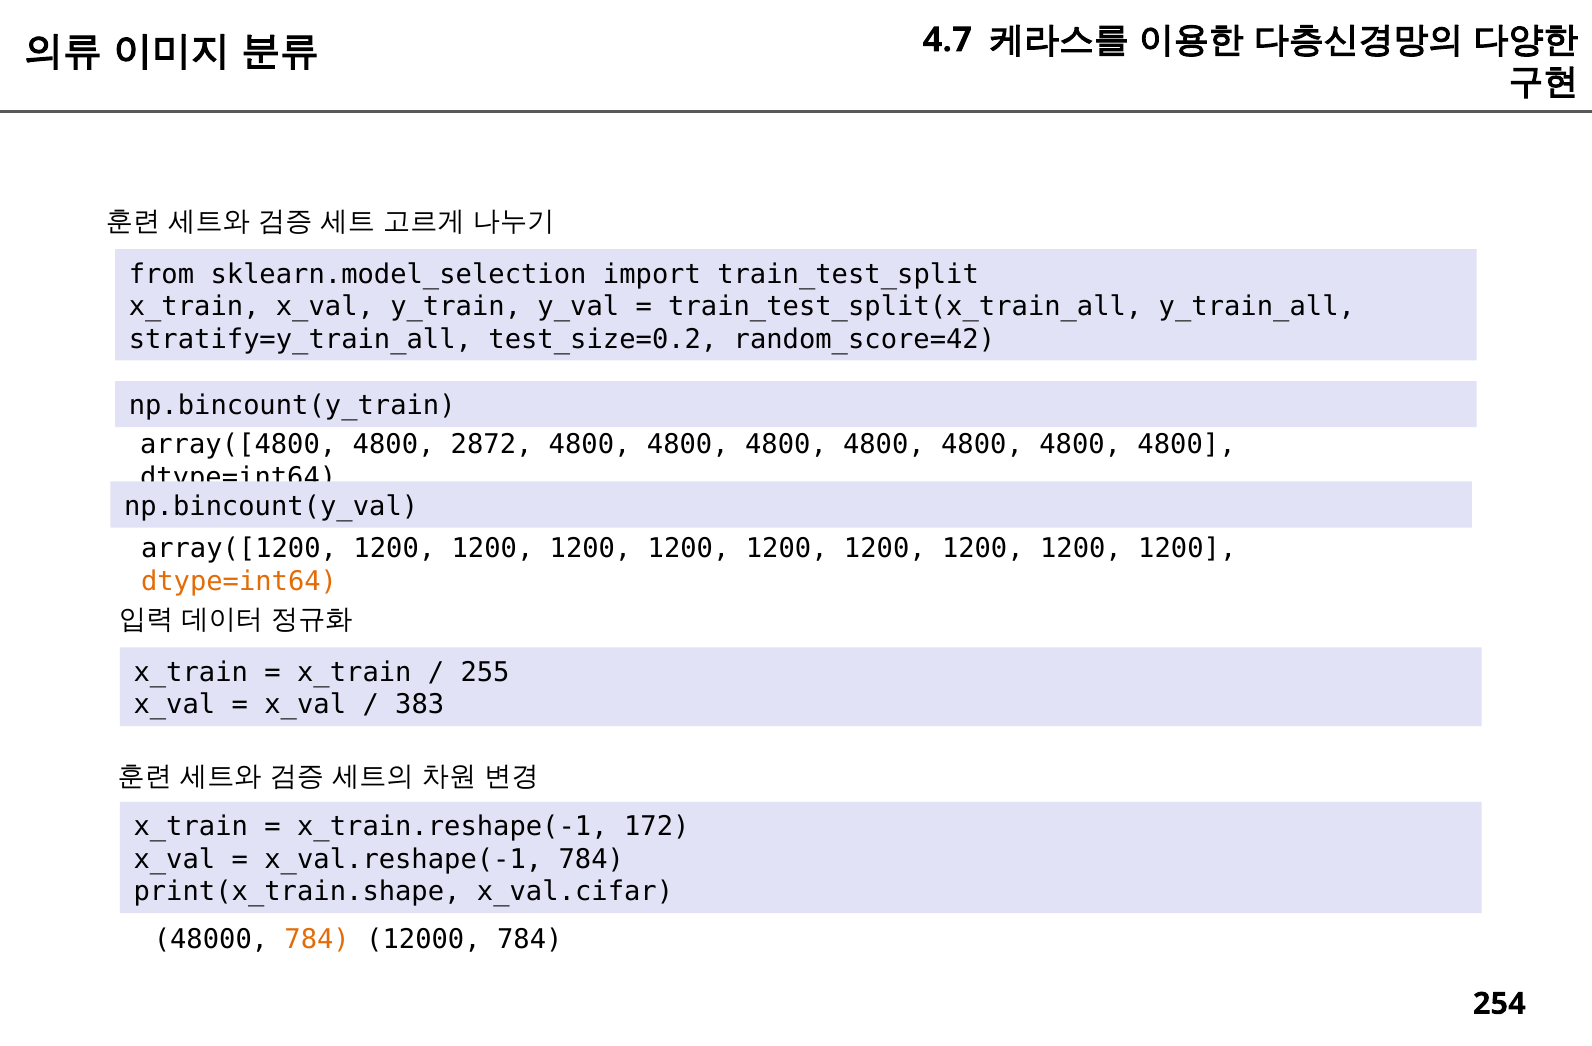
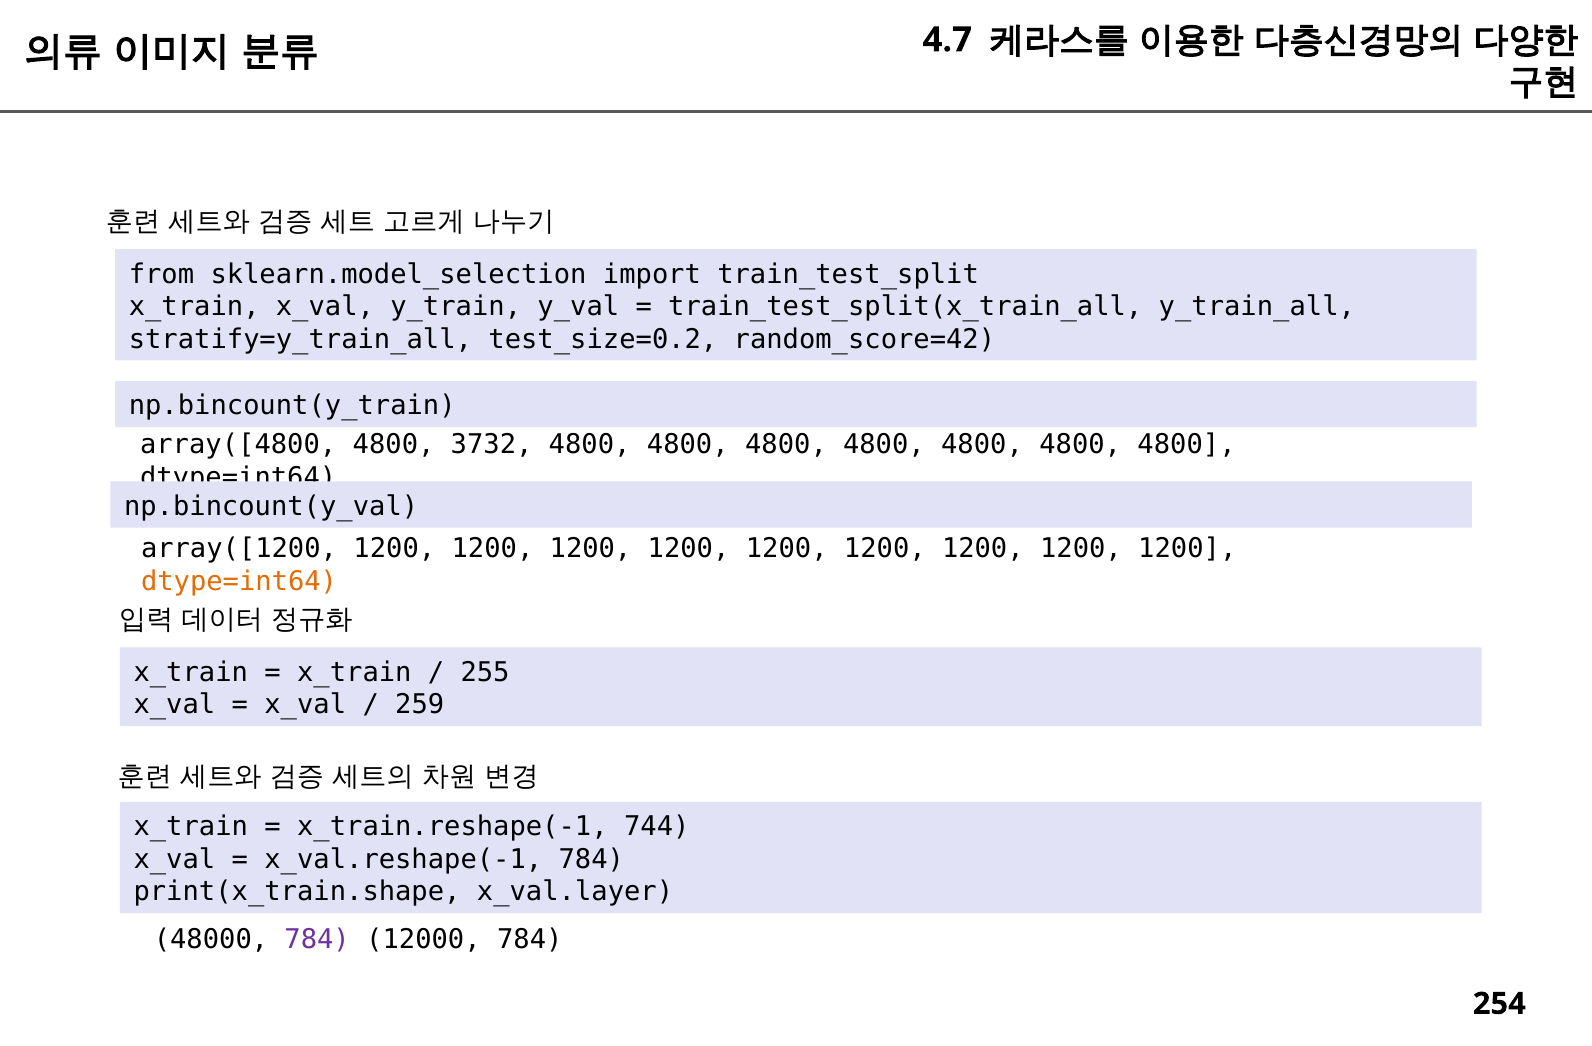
2872: 2872 -> 3732
383: 383 -> 259
172: 172 -> 744
x_val.cifar: x_val.cifar -> x_val.layer
784 at (317, 939) colour: orange -> purple
